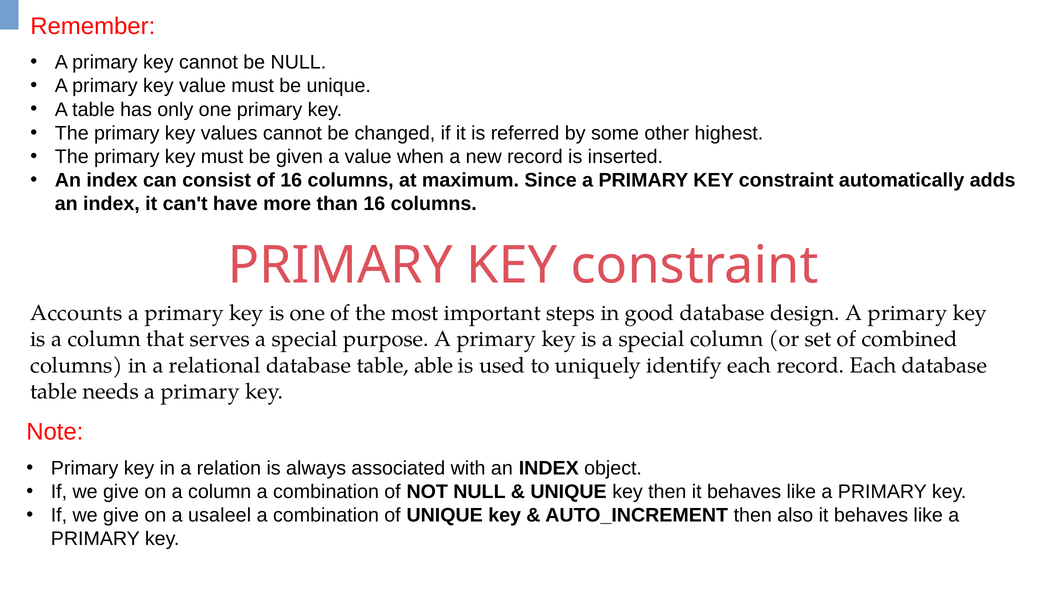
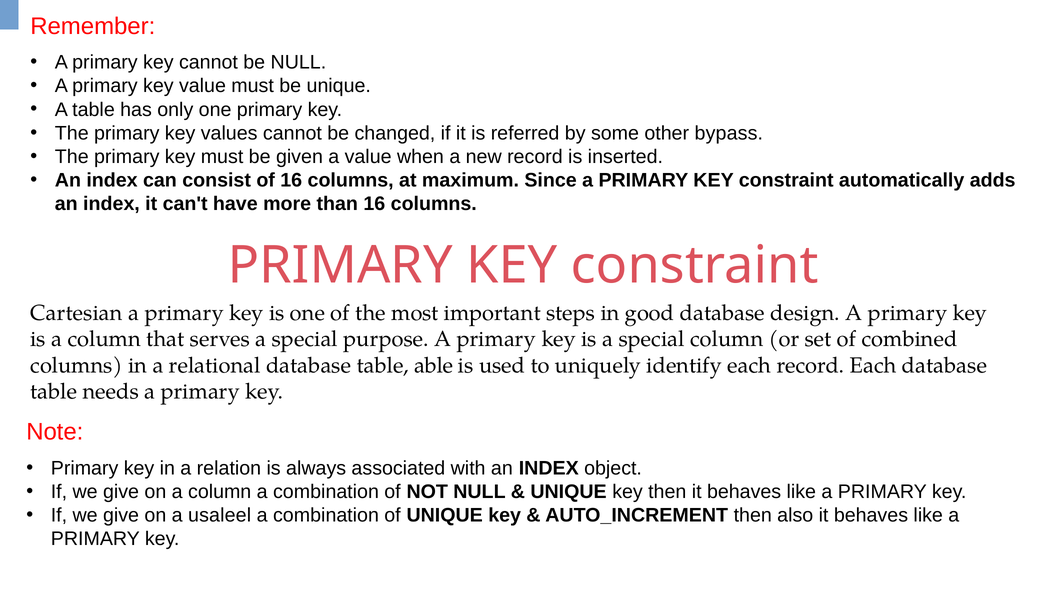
highest: highest -> bypass
Accounts: Accounts -> Cartesian
